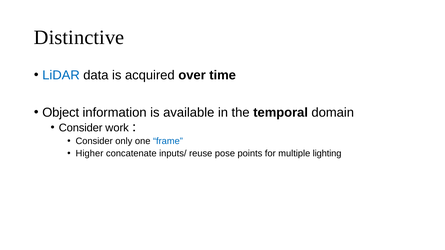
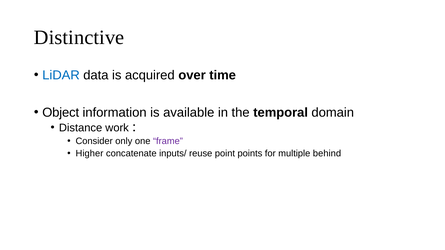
Consider at (81, 128): Consider -> Distance
frame colour: blue -> purple
pose: pose -> point
lighting: lighting -> behind
